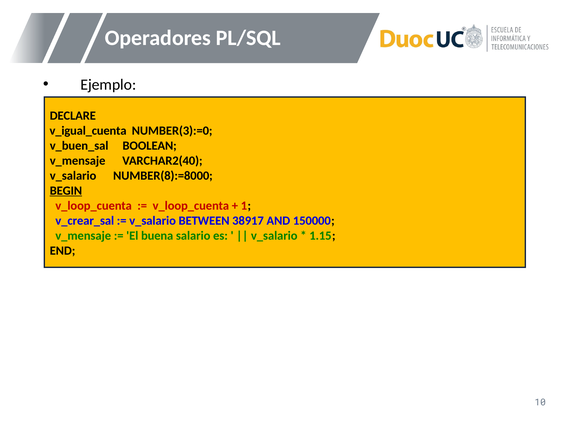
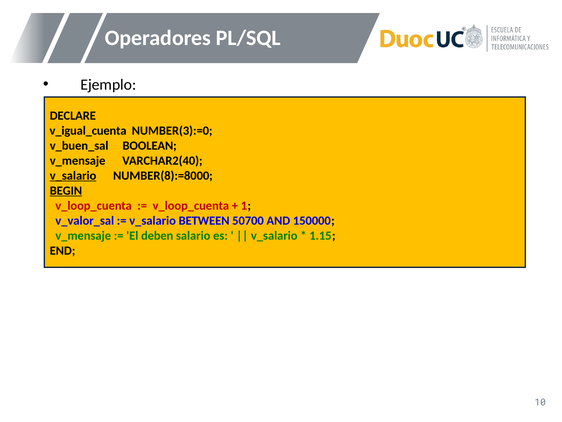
v_salario at (73, 175) underline: none -> present
v_crear_sal: v_crear_sal -> v_valor_sal
38917: 38917 -> 50700
buena: buena -> deben
